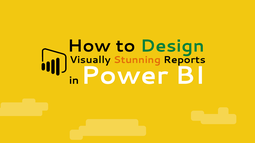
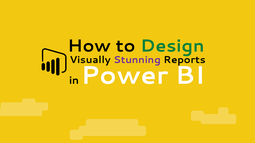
Stunning colour: orange -> purple
